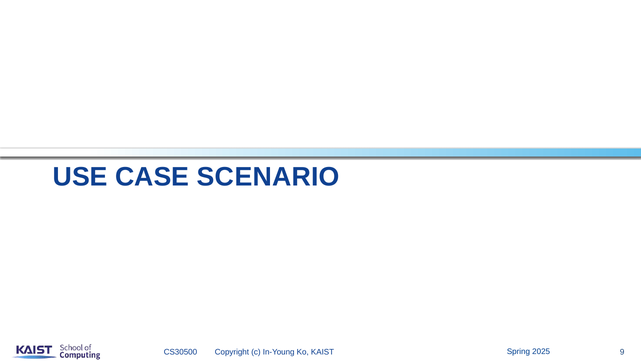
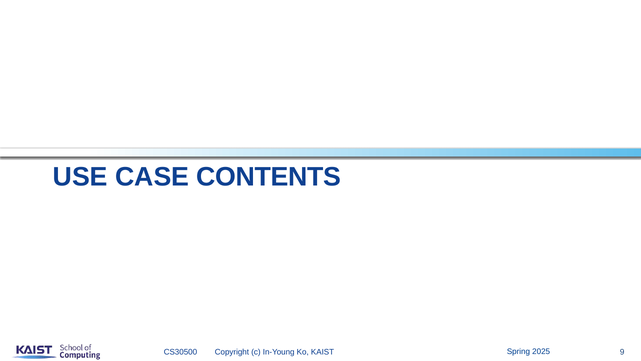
SCENARIO: SCENARIO -> CONTENTS
